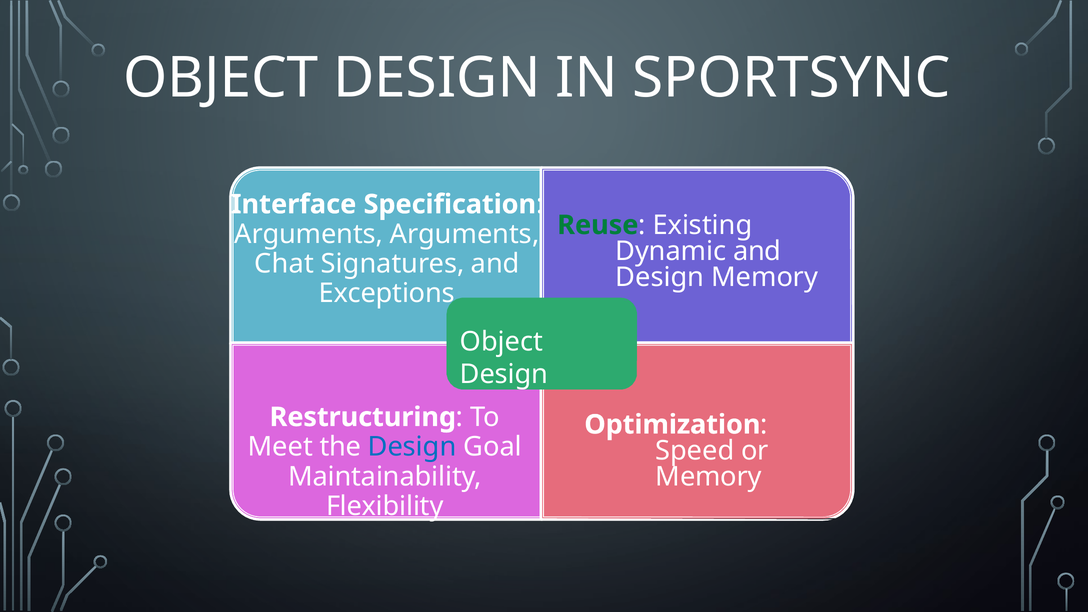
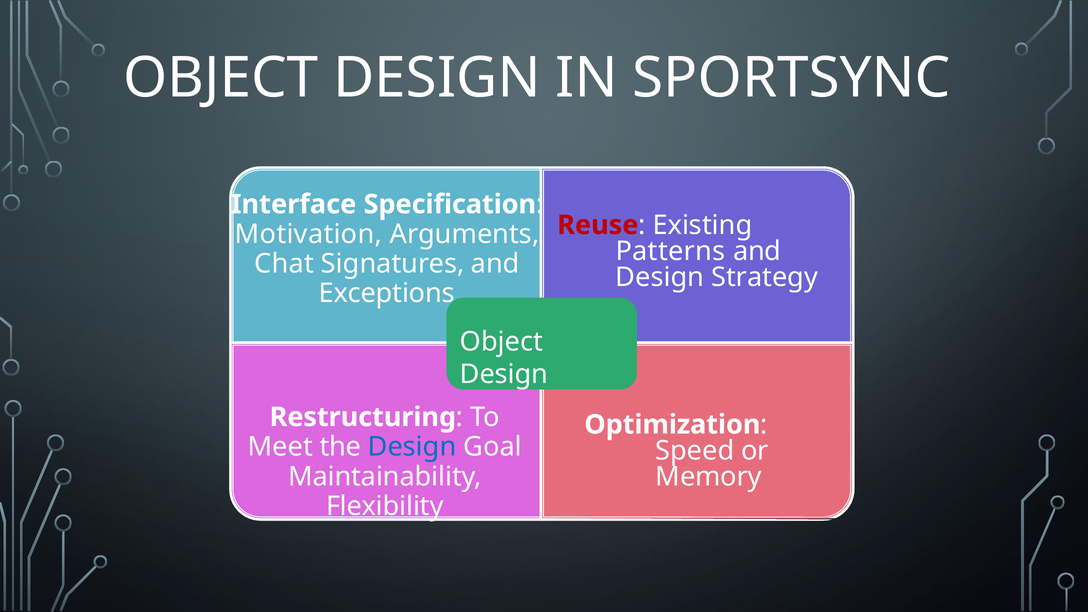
Reuse colour: green -> red
Arguments at (309, 234): Arguments -> Motivation
Dynamic: Dynamic -> Patterns
Design Memory: Memory -> Strategy
